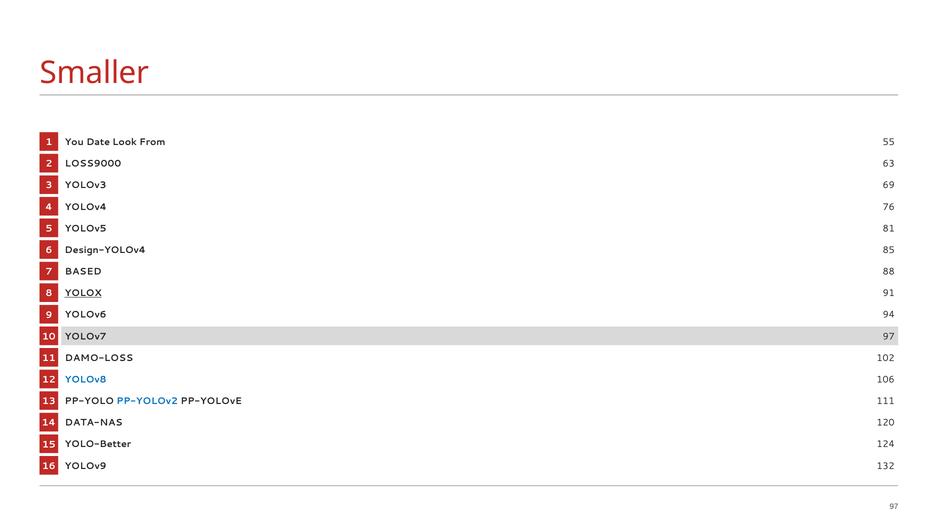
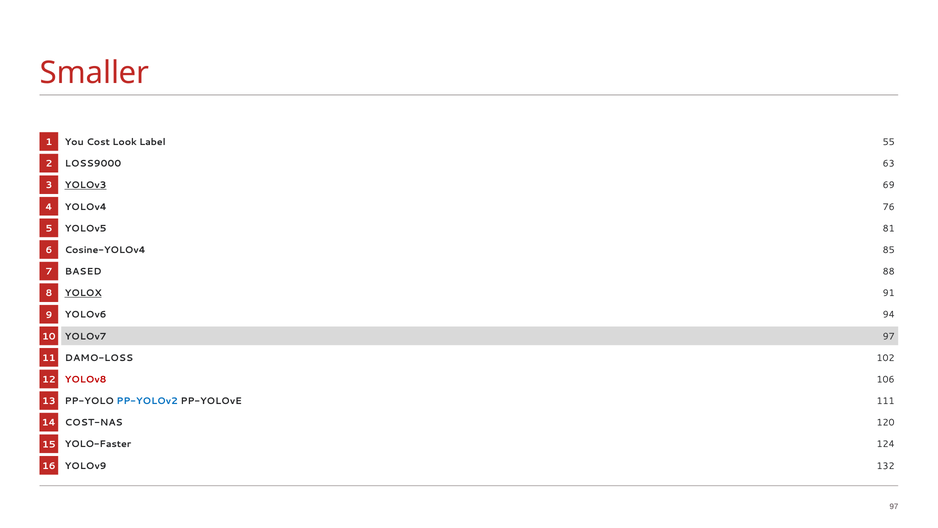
Date: Date -> Cost
From: From -> Label
YOLOv3 underline: none -> present
Design-YOLOv4: Design-YOLOv4 -> Cosine-YOLOv4
YOLOv8 colour: blue -> red
DATA-NAS: DATA-NAS -> COST-NAS
YOLO-Better: YOLO-Better -> YOLO-Faster
